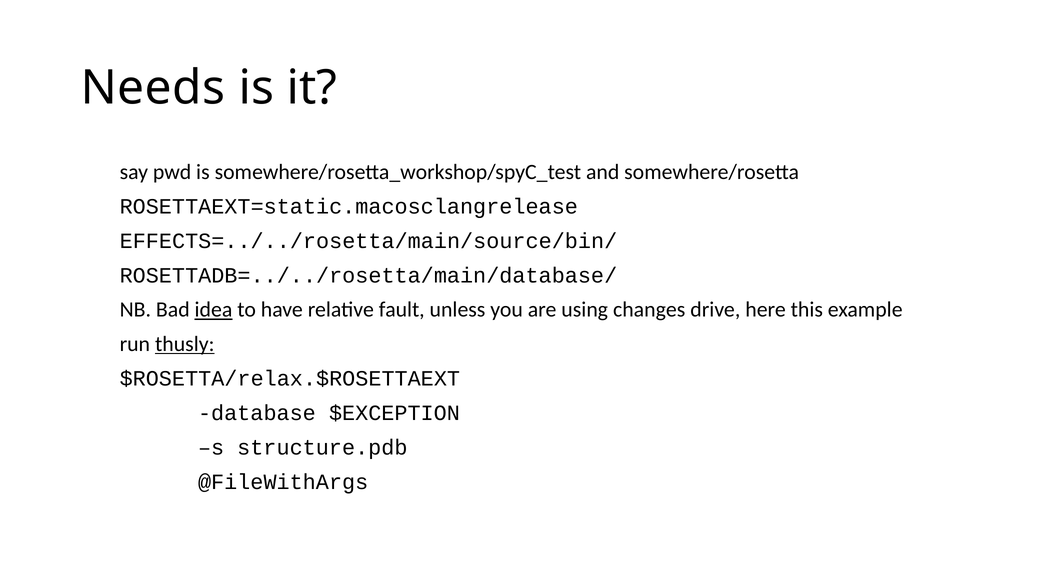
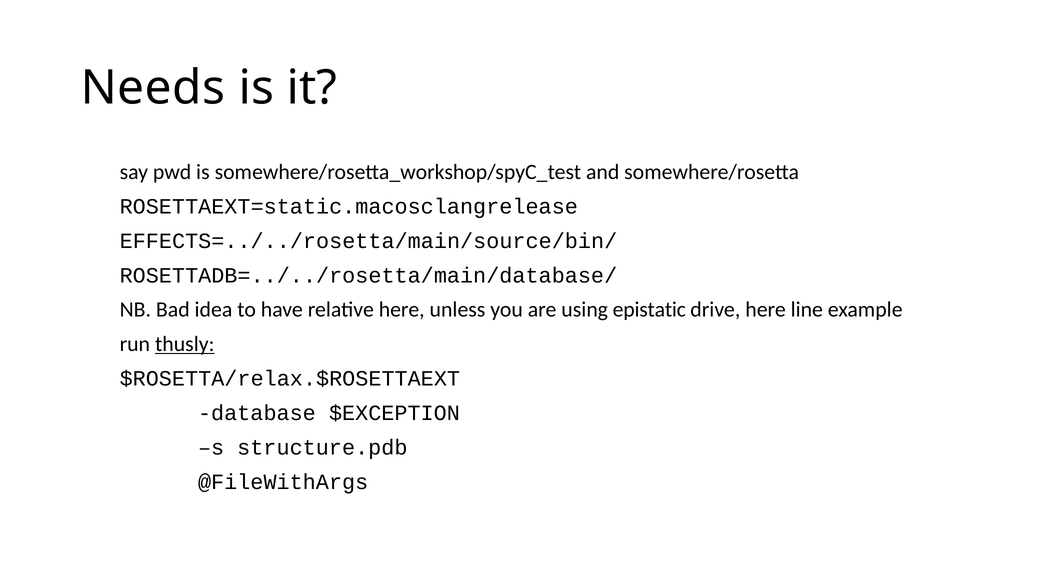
idea underline: present -> none
relative fault: fault -> here
changes: changes -> epistatic
this: this -> line
